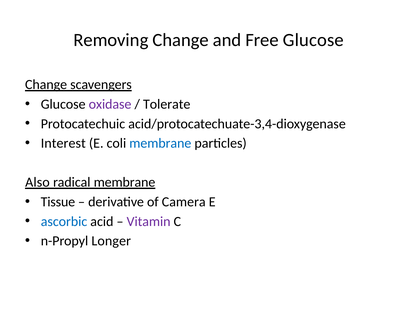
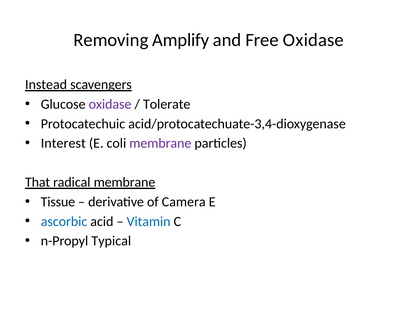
Removing Change: Change -> Amplify
Free Glucose: Glucose -> Oxidase
Change at (46, 85): Change -> Instead
membrane at (160, 143) colour: blue -> purple
Also: Also -> That
Vitamin colour: purple -> blue
Longer: Longer -> Typical
